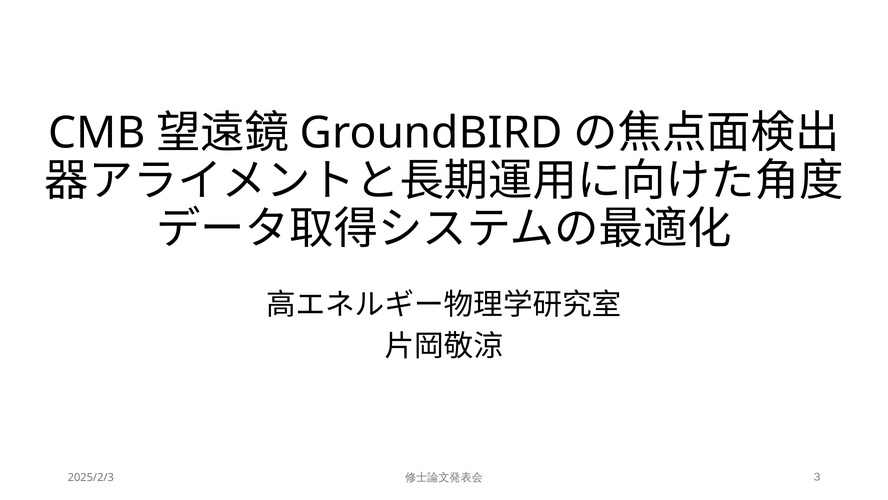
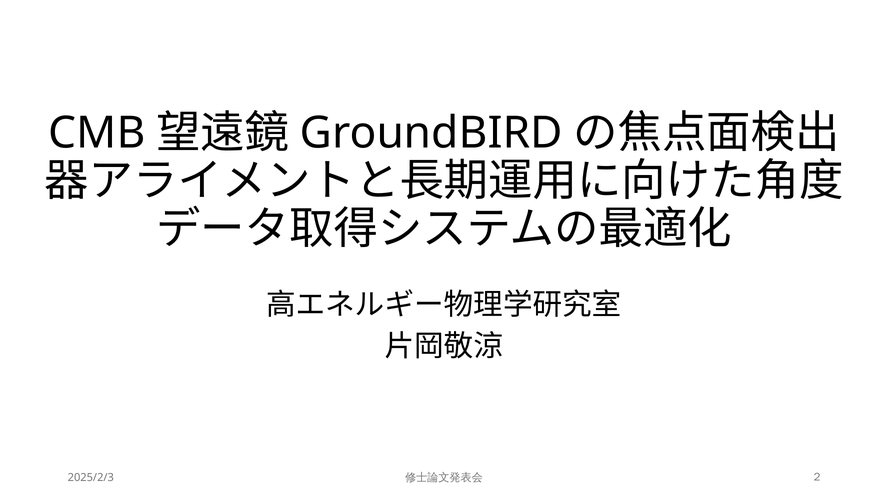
3: 3 -> 2
